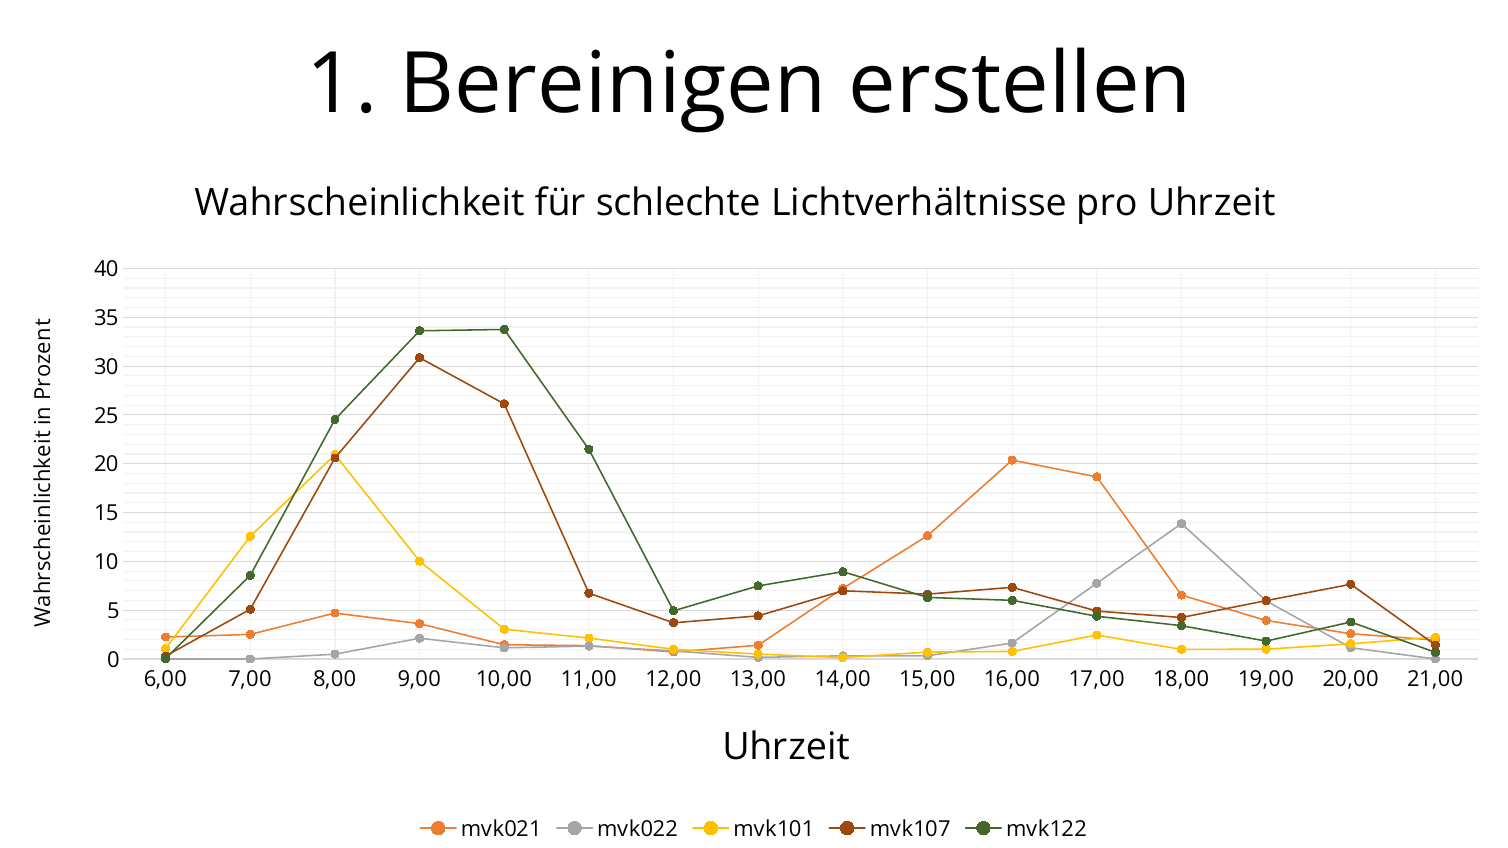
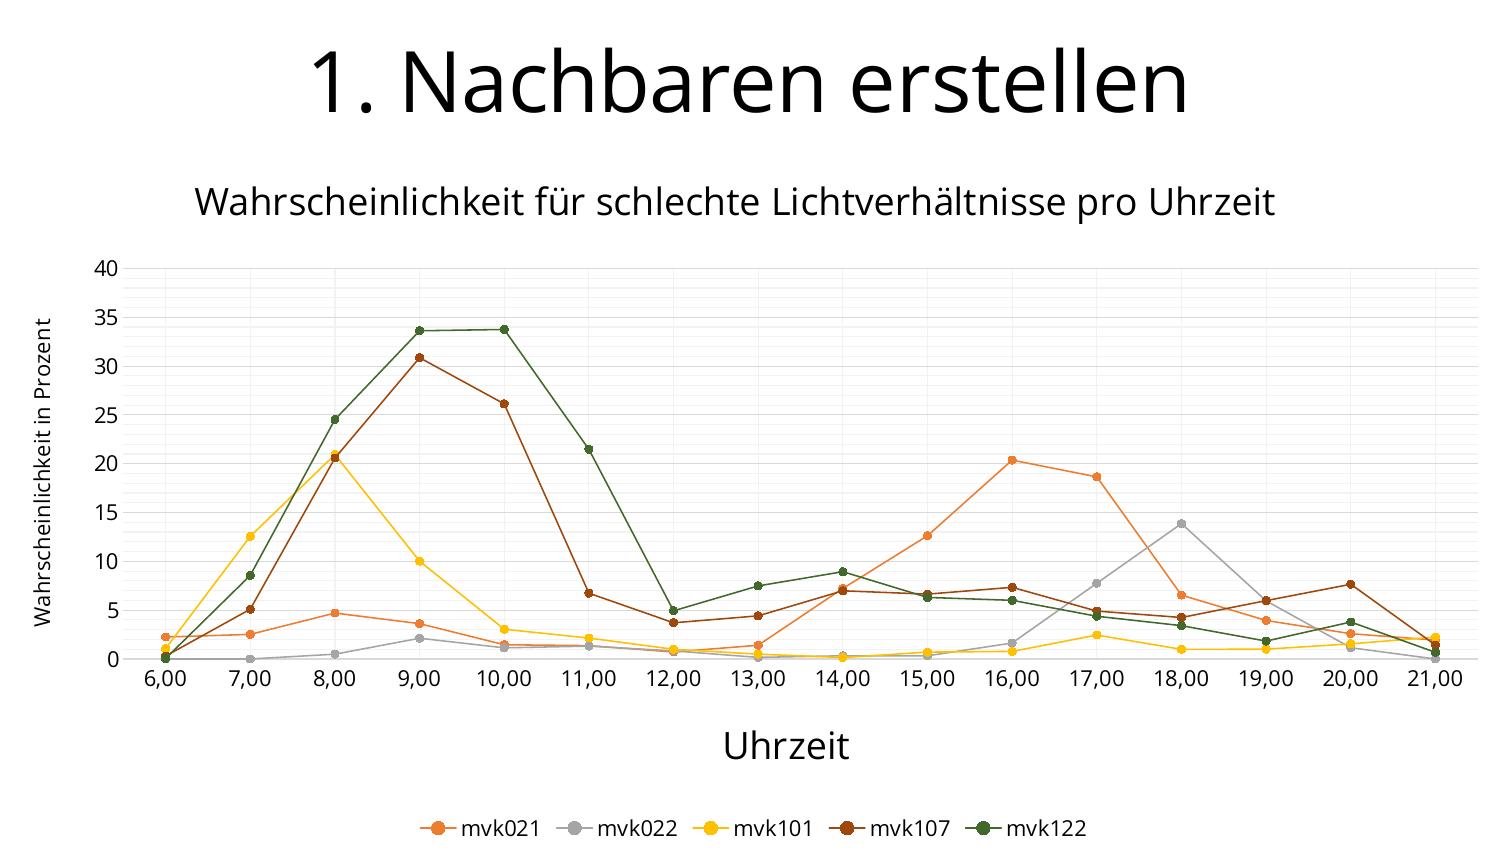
Bereinigen: Bereinigen -> Nachbaren
